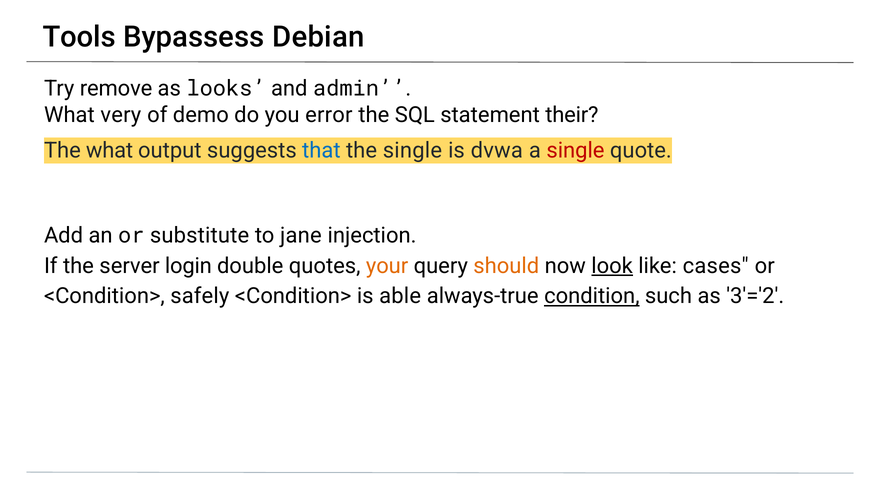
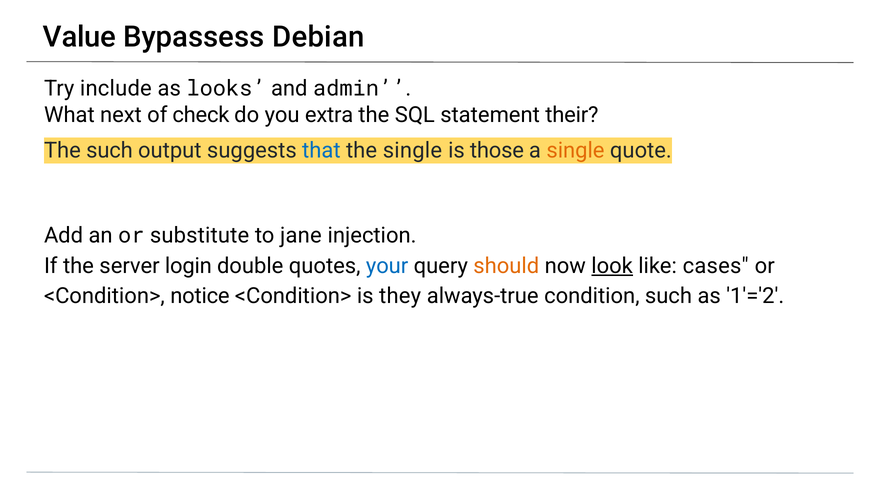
Tools: Tools -> Value
remove: remove -> include
very: very -> next
demo: demo -> check
error: error -> extra
The what: what -> such
dvwa: dvwa -> those
single at (575, 151) colour: red -> orange
your colour: orange -> blue
safely: safely -> notice
able: able -> they
condition underline: present -> none
3'='2: 3'='2 -> 1'='2
